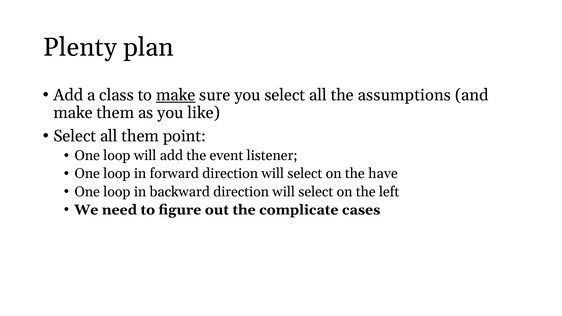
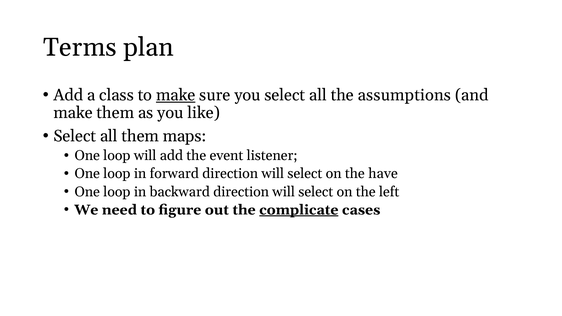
Plenty: Plenty -> Terms
point: point -> maps
complicate underline: none -> present
